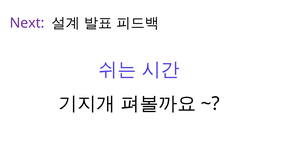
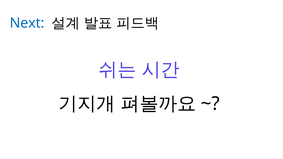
Next colour: purple -> blue
